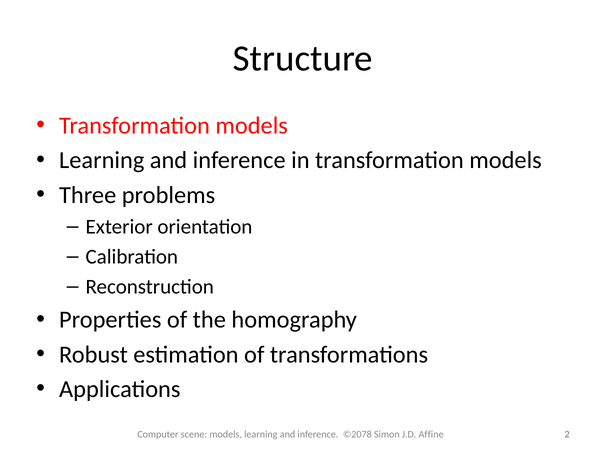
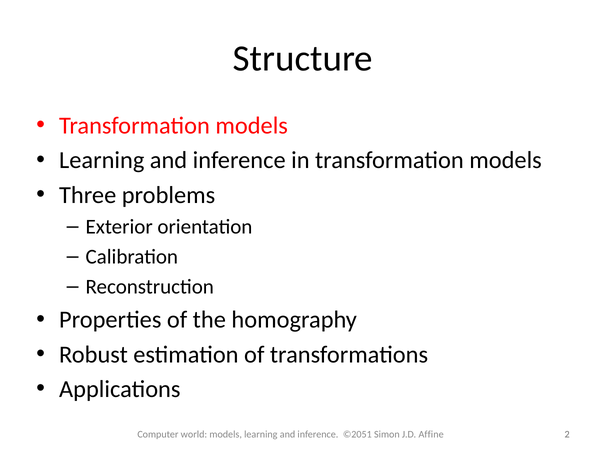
scene: scene -> world
©2078: ©2078 -> ©2051
